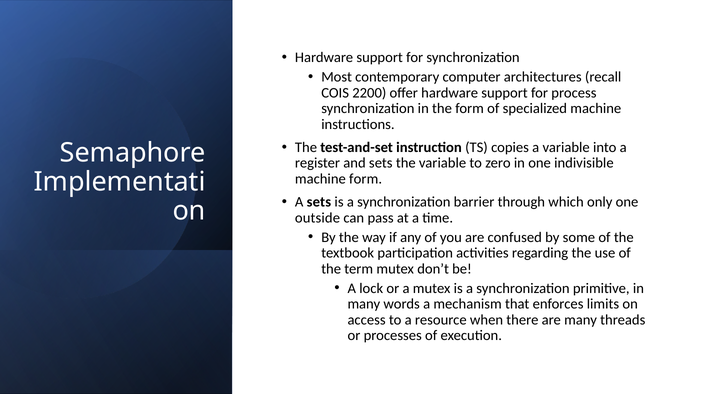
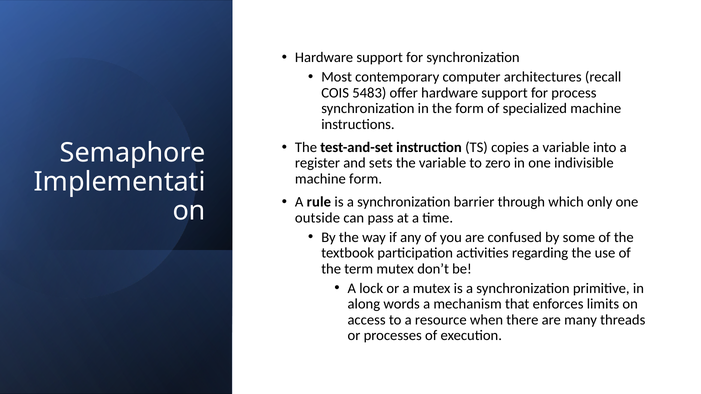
2200: 2200 -> 5483
A sets: sets -> rule
many at (364, 304): many -> along
